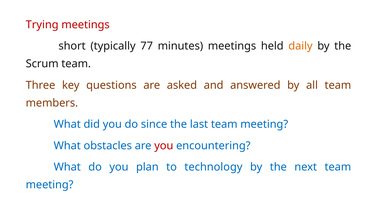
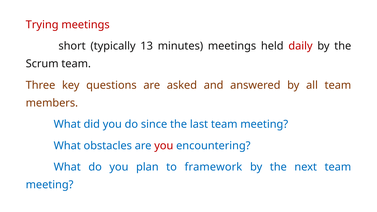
77: 77 -> 13
daily colour: orange -> red
technology: technology -> framework
